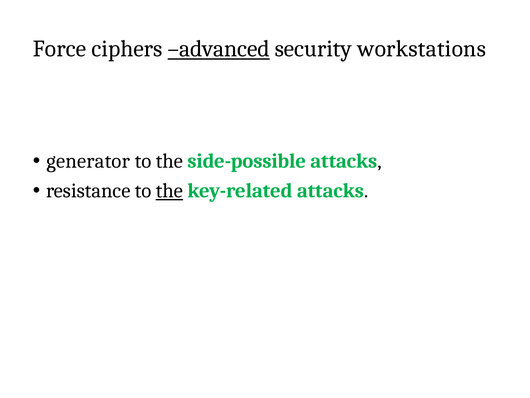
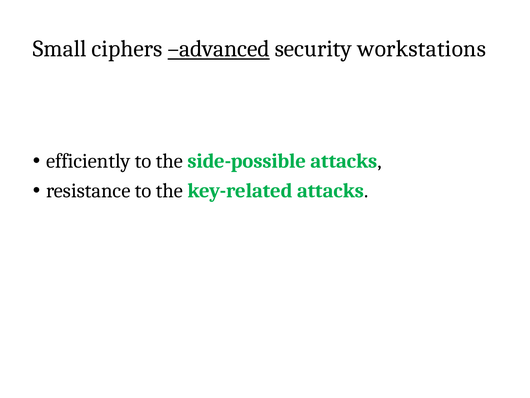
Force: Force -> Small
generator: generator -> efficiently
the at (169, 191) underline: present -> none
